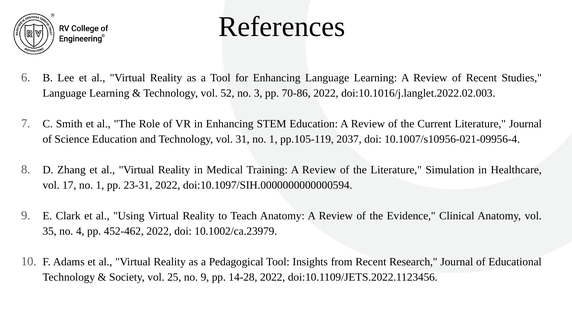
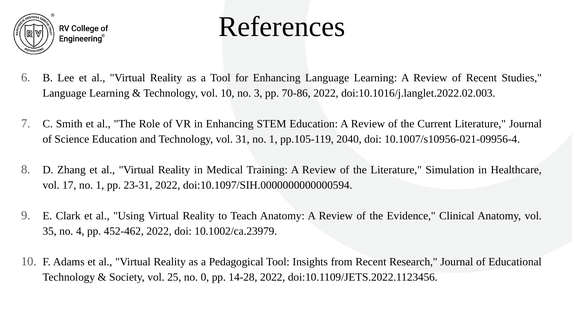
vol 52: 52 -> 10
2037: 2037 -> 2040
no 9: 9 -> 0
